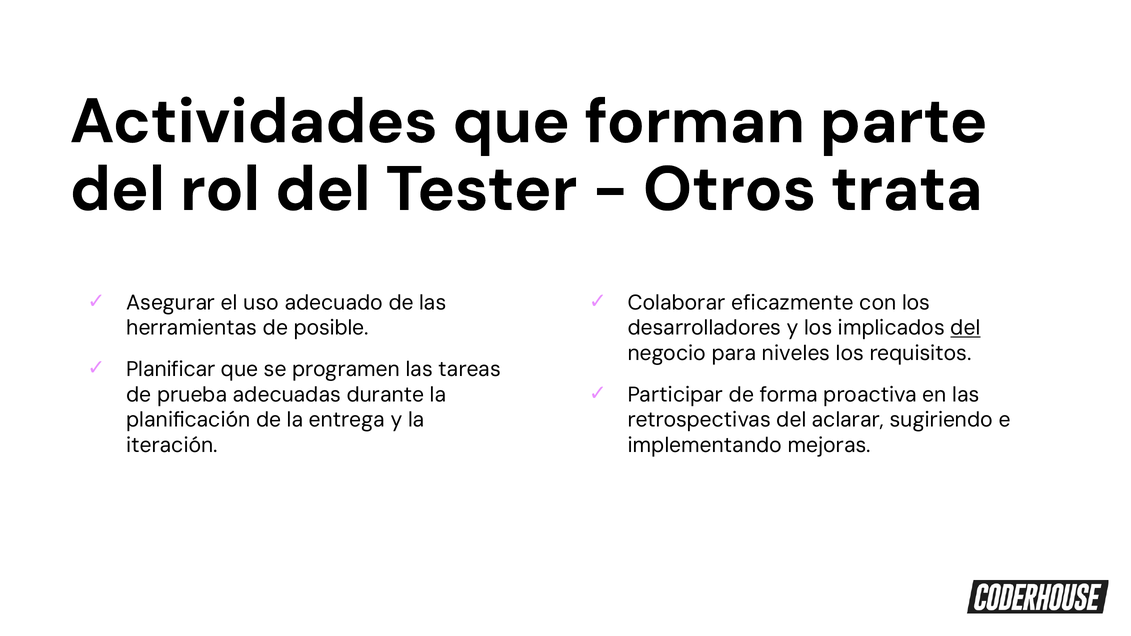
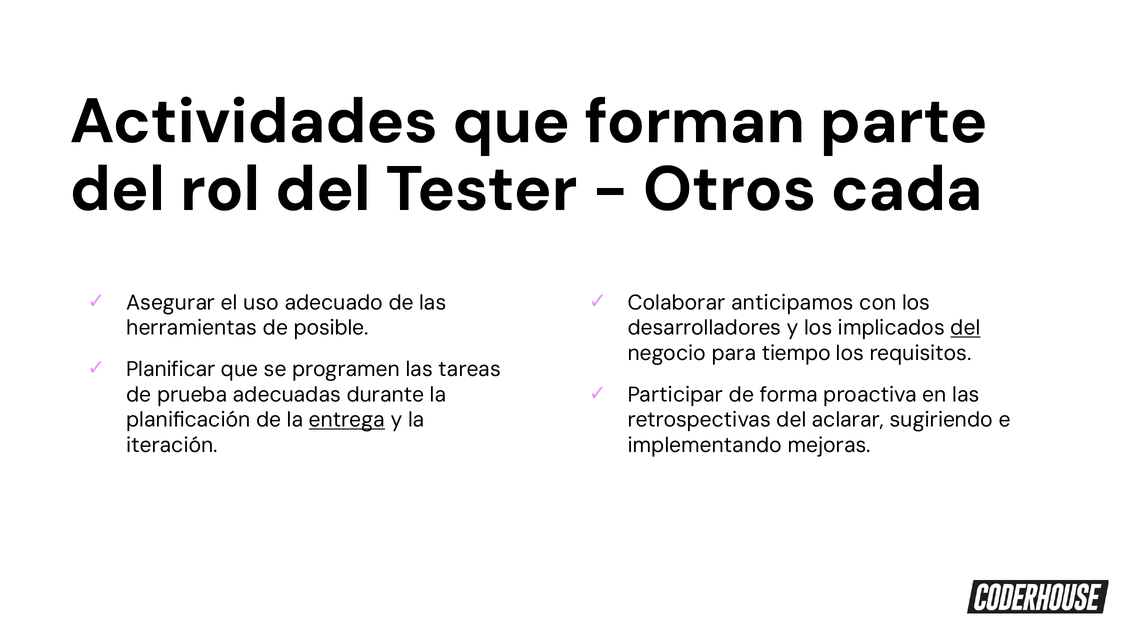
trata: trata -> cada
eficazmente: eficazmente -> anticipamos
niveles: niveles -> tiempo
entrega underline: none -> present
